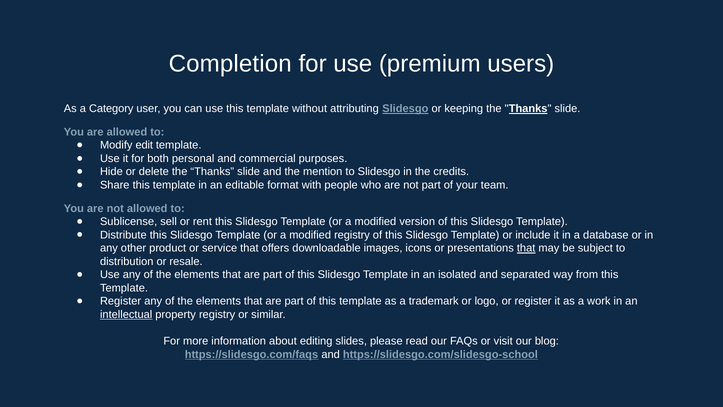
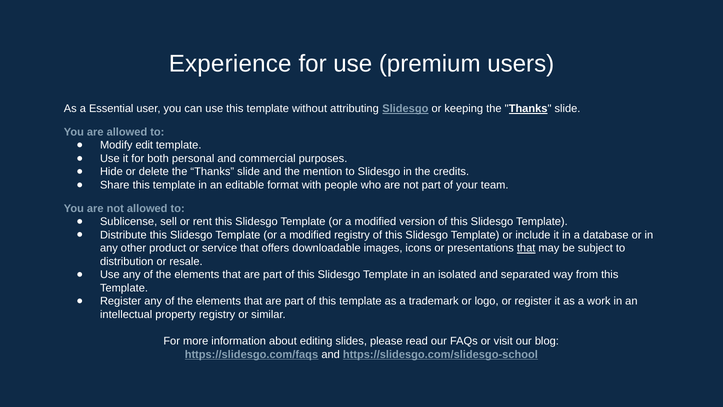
Completion: Completion -> Experience
Category: Category -> Essential
intellectual underline: present -> none
